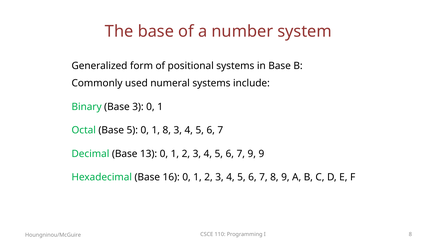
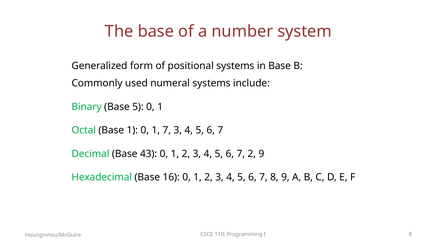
Base 3: 3 -> 5
Base 5: 5 -> 1
1 8: 8 -> 7
13: 13 -> 43
7 9: 9 -> 2
